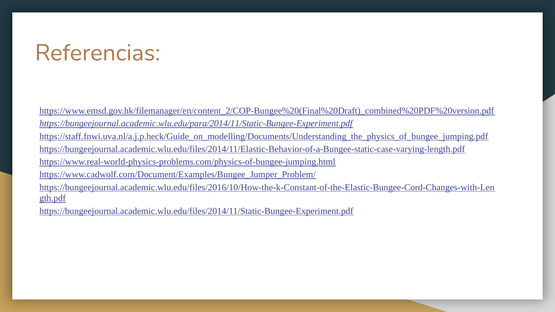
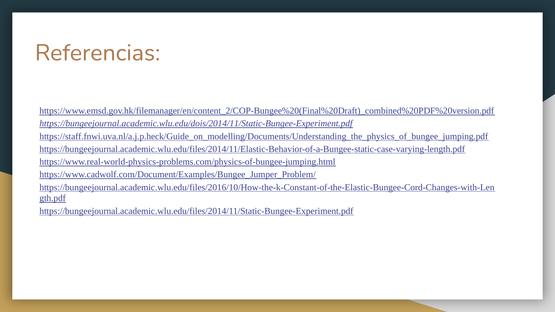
https://bungeejournal.academic.wlu.edu/para/2014/11/Static-Bungee-Experiment.pdf: https://bungeejournal.academic.wlu.edu/para/2014/11/Static-Bungee-Experiment.pdf -> https://bungeejournal.academic.wlu.edu/dois/2014/11/Static-Bungee-Experiment.pdf
